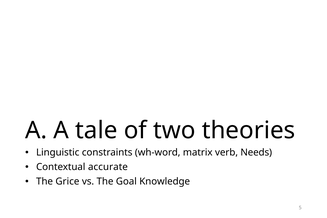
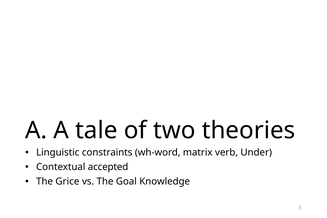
Needs: Needs -> Under
accurate: accurate -> accepted
